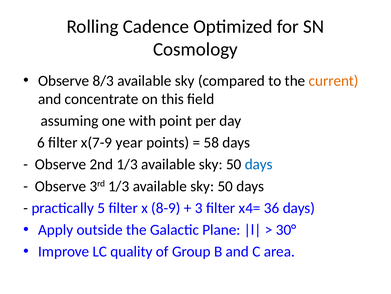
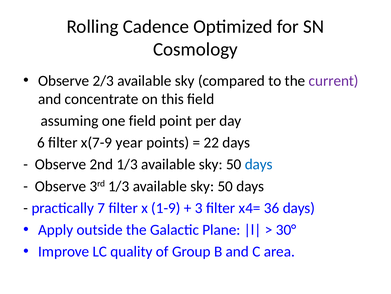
8/3: 8/3 -> 2/3
current colour: orange -> purple
one with: with -> field
58: 58 -> 22
5: 5 -> 7
8-9: 8-9 -> 1-9
